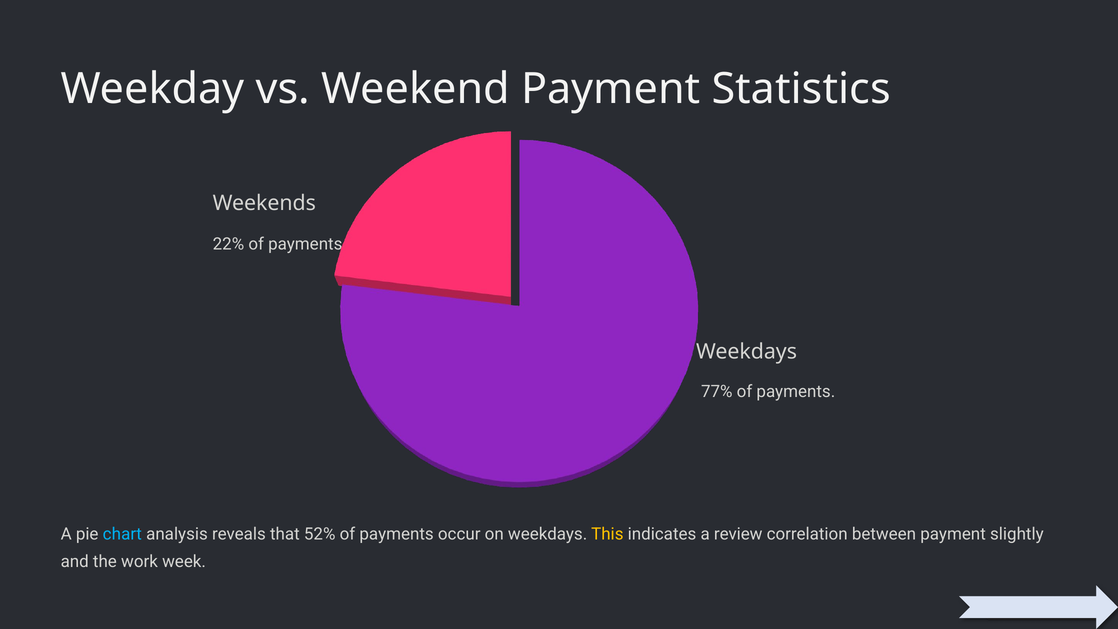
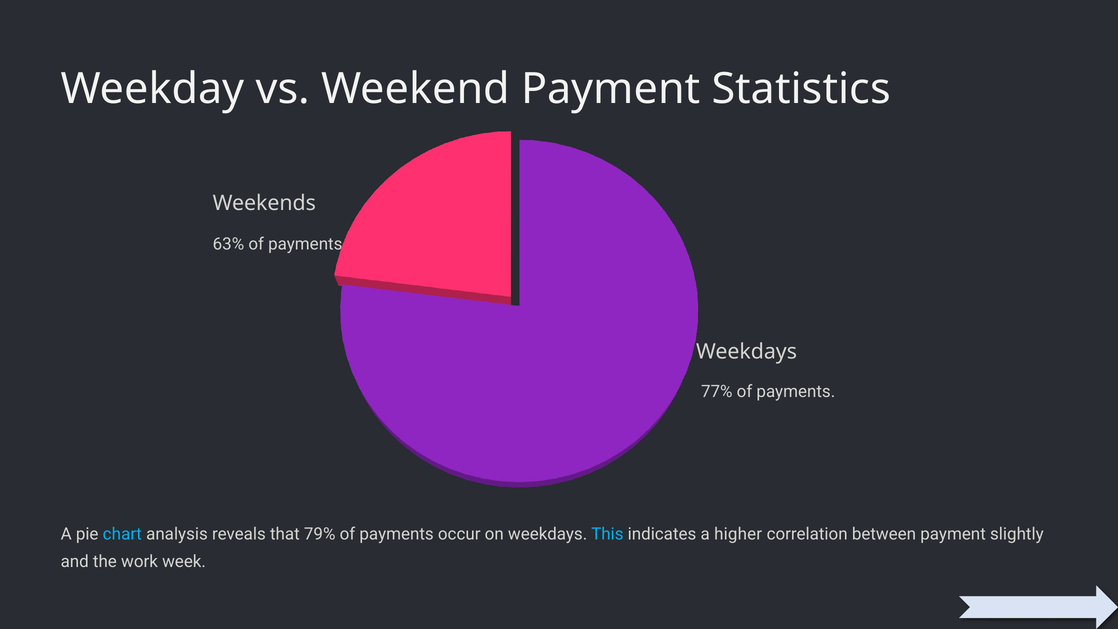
22%: 22% -> 63%
52%: 52% -> 79%
This colour: yellow -> light blue
review: review -> higher
